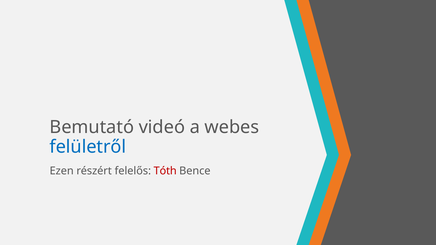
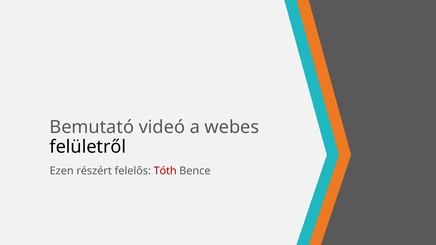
felületről colour: blue -> black
